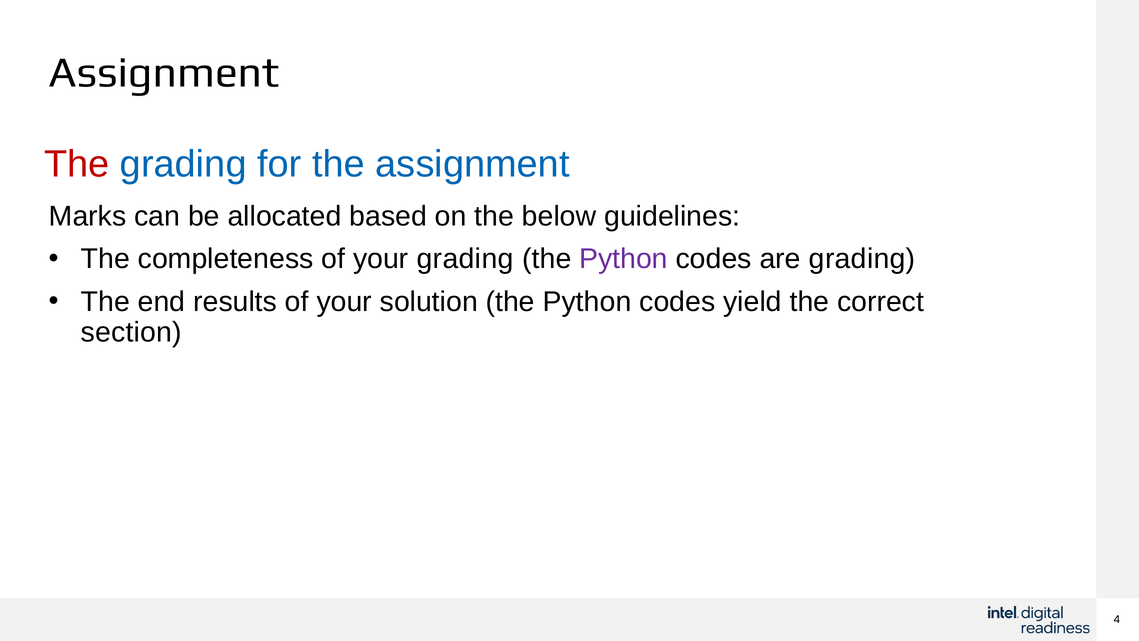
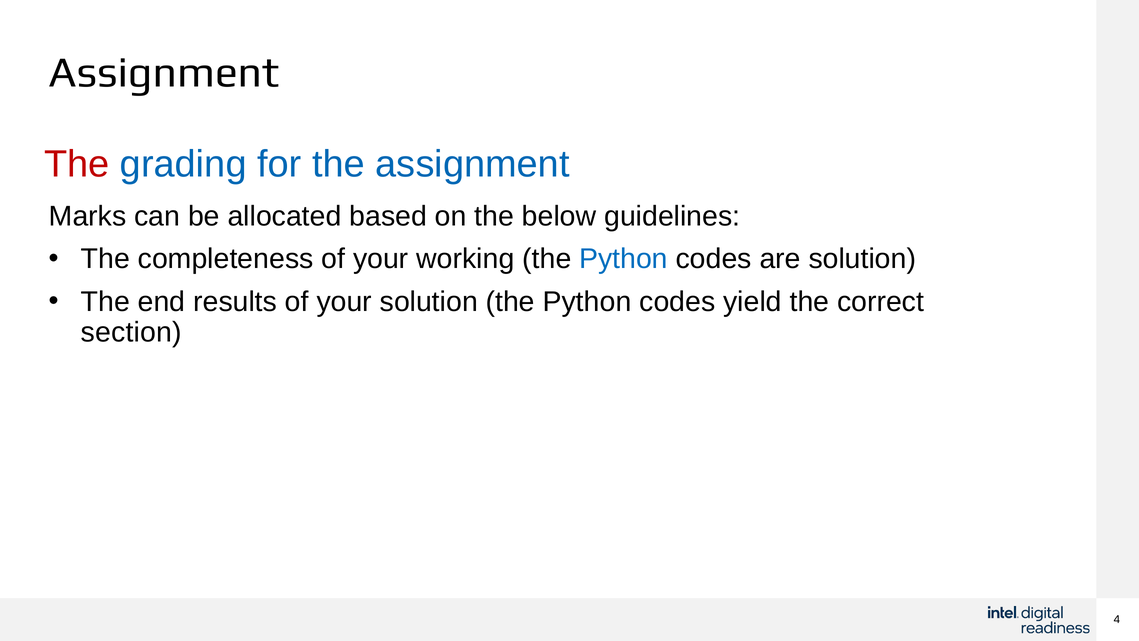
your grading: grading -> working
Python at (623, 259) colour: purple -> blue
are grading: grading -> solution
